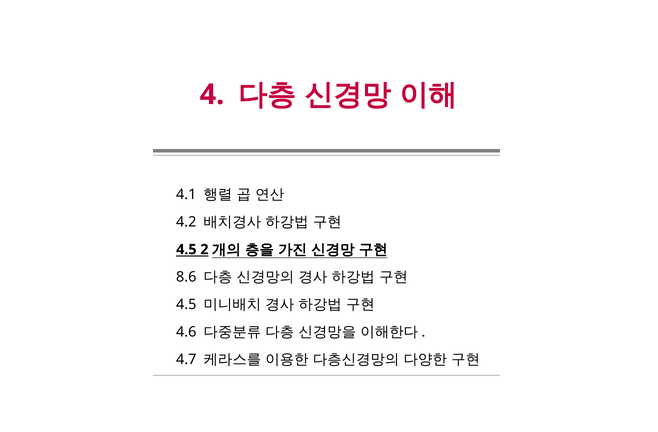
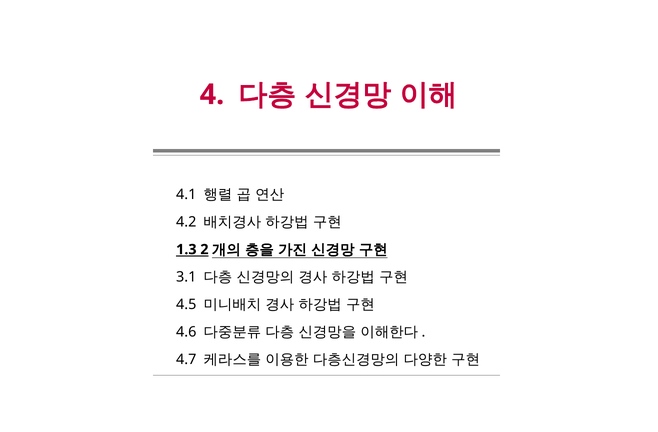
4.5 at (186, 250): 4.5 -> 1.3
8.6: 8.6 -> 3.1
